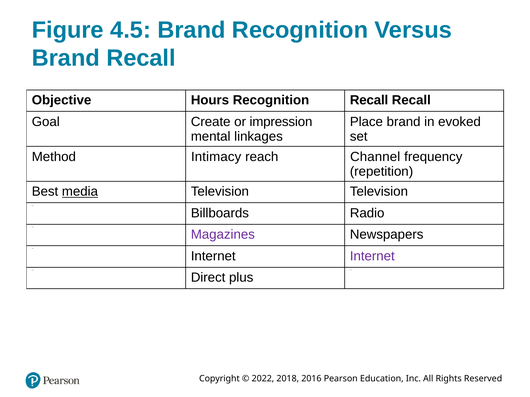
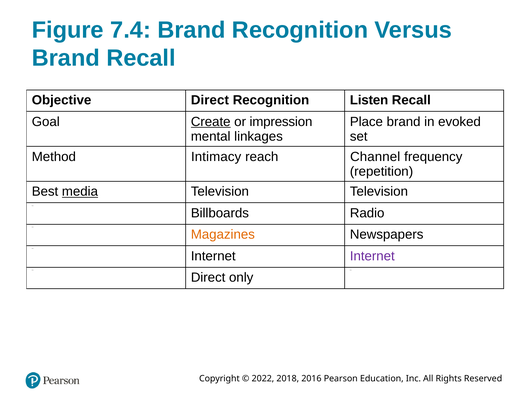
4.5: 4.5 -> 7.4
Objective Hours: Hours -> Direct
Recognition Recall: Recall -> Listen
Create underline: none -> present
Magazines colour: purple -> orange
plus: plus -> only
